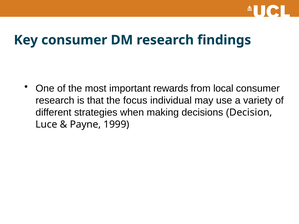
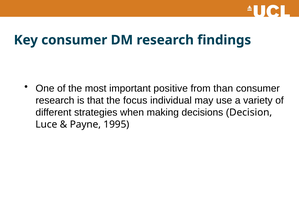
rewards: rewards -> positive
local: local -> than
1999: 1999 -> 1995
